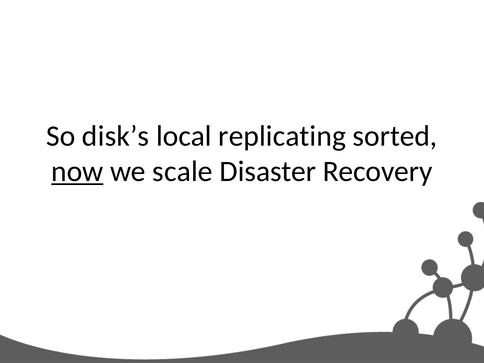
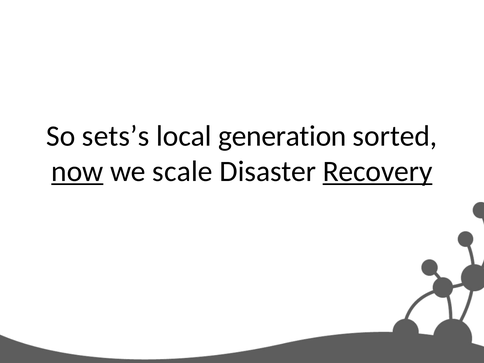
disk’s: disk’s -> sets’s
replicating: replicating -> generation
Recovery underline: none -> present
